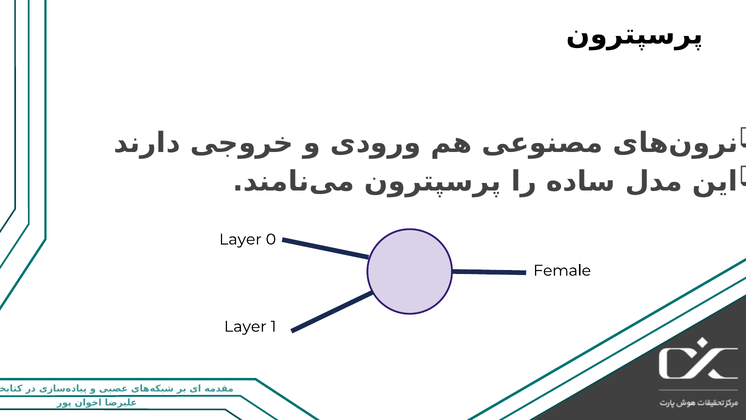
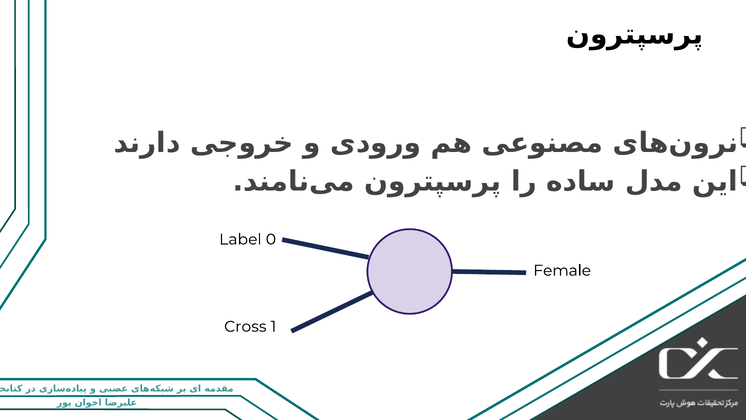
Layer at (240, 239): Layer -> Label
Layer at (245, 326): Layer -> Cross
